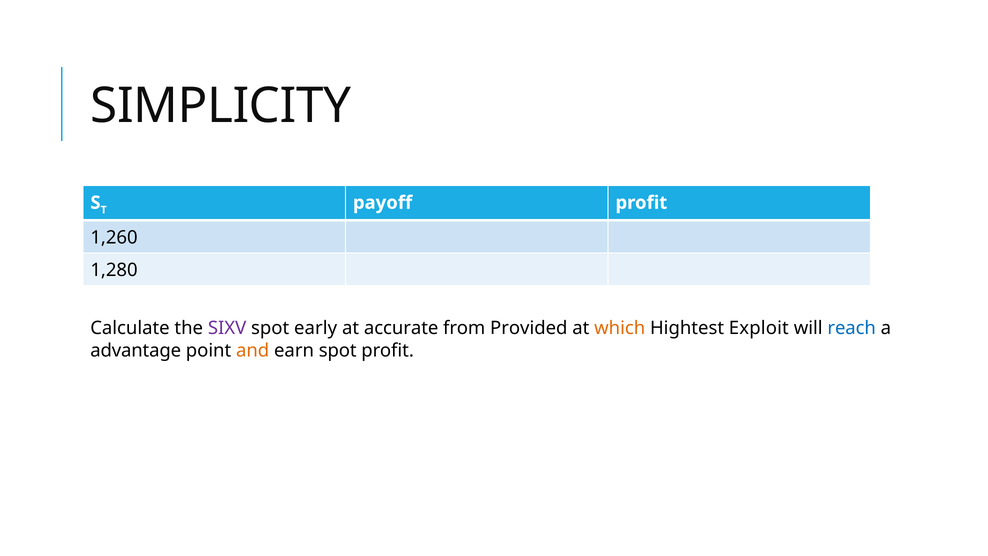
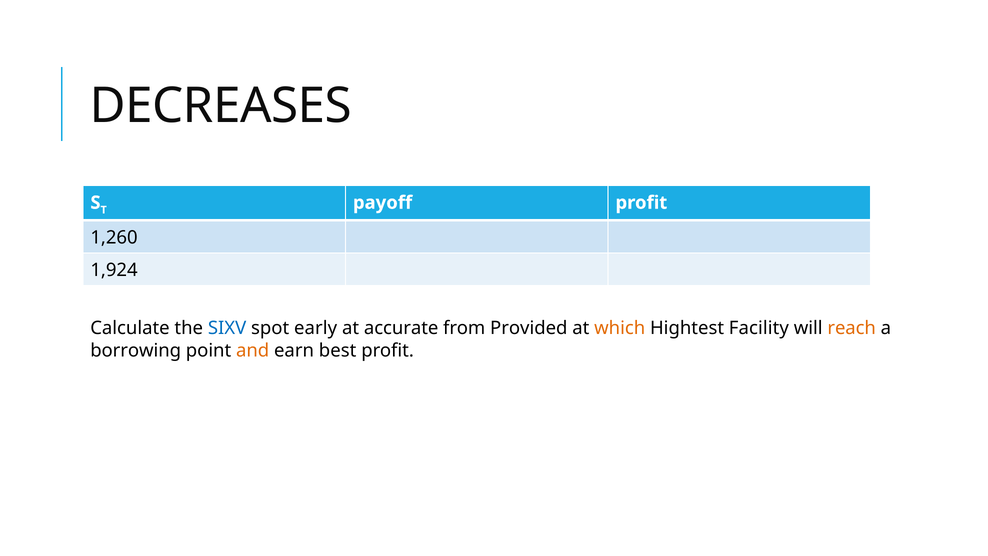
SIMPLICITY: SIMPLICITY -> DECREASES
1,280: 1,280 -> 1,924
SIXV colour: purple -> blue
Exploit: Exploit -> Facility
reach colour: blue -> orange
advantage: advantage -> borrowing
earn spot: spot -> best
